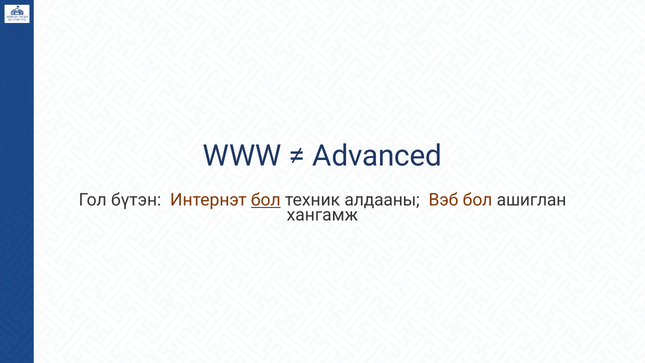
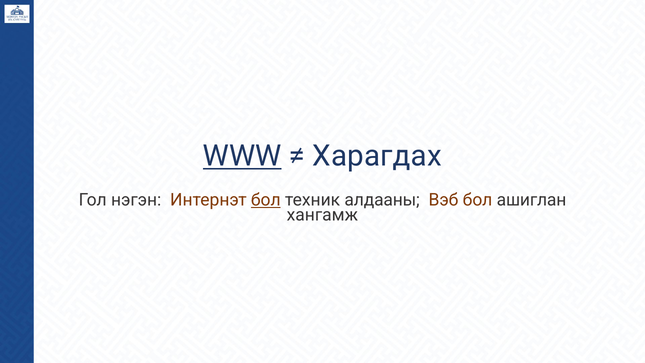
WWW underline: none -> present
Advanced: Advanced -> Харагдах
бүтэн: бүтэн -> нэгэн
